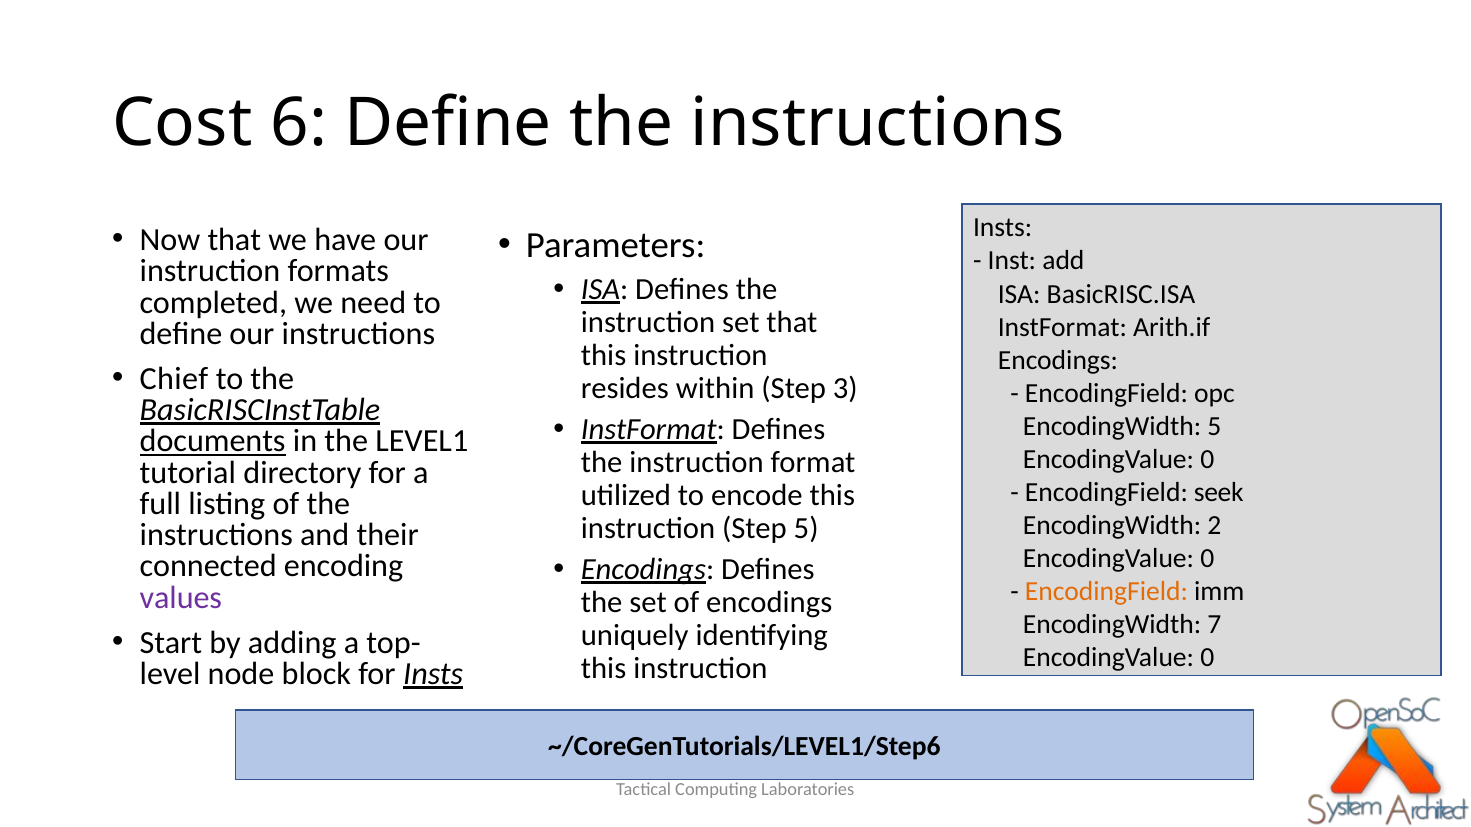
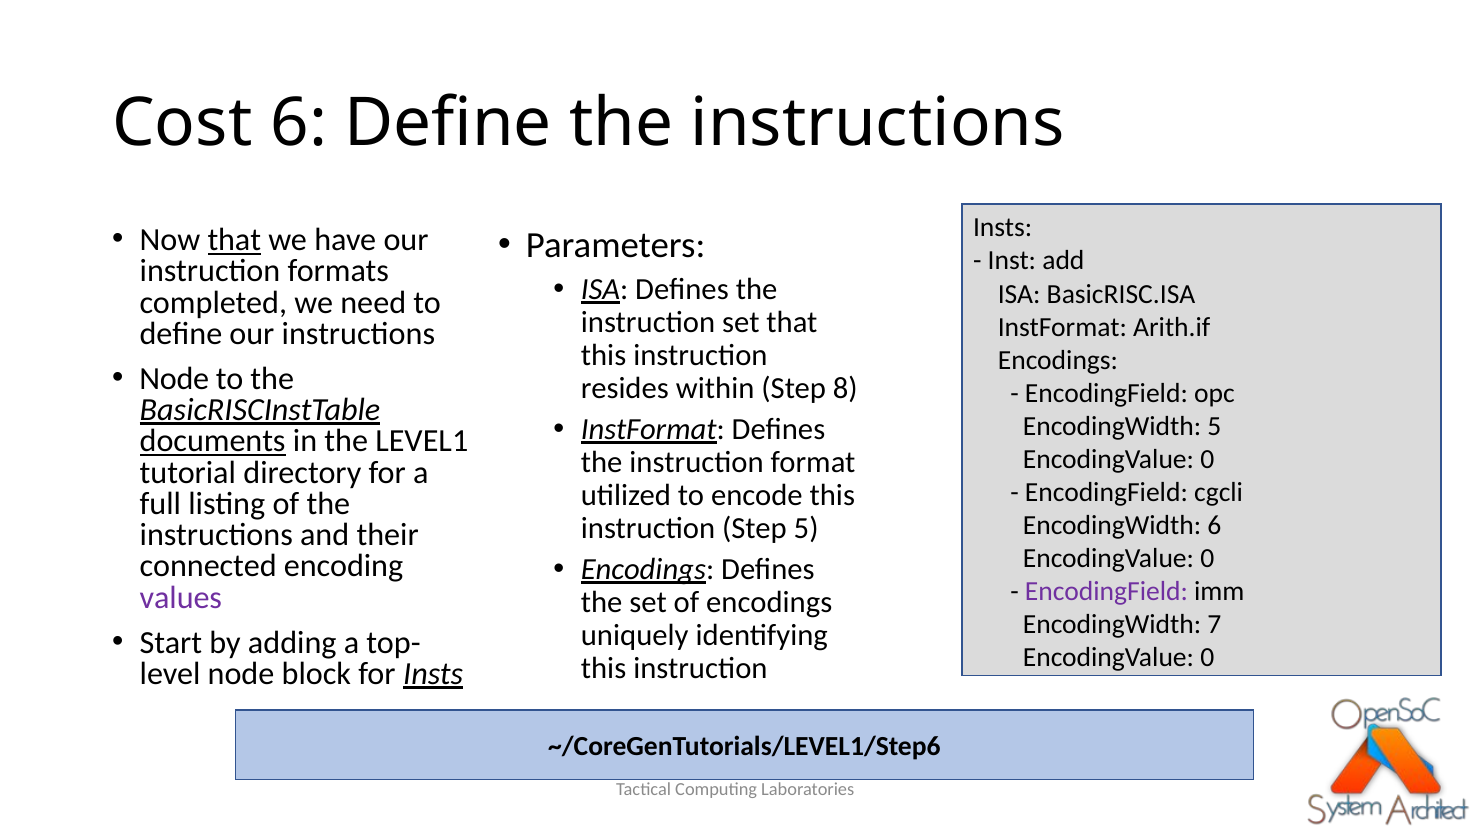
that at (234, 240) underline: none -> present
Chief at (174, 379): Chief -> Node
3: 3 -> 8
seek: seek -> cgcli
EncodingWidth 2: 2 -> 6
EncodingField at (1106, 592) colour: orange -> purple
